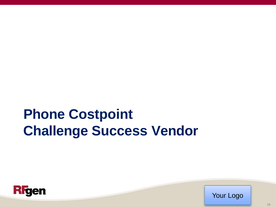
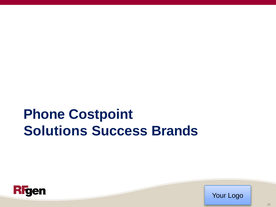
Challenge: Challenge -> Solutions
Vendor: Vendor -> Brands
